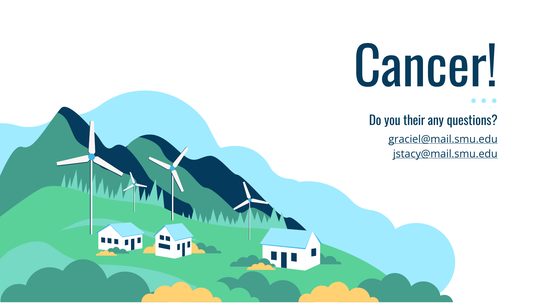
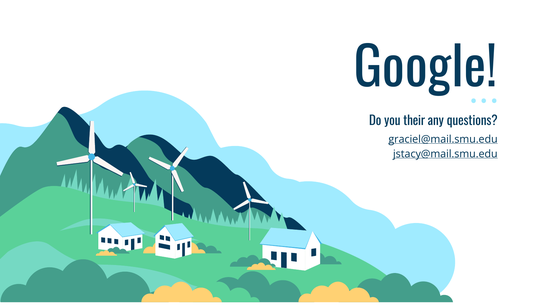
Cancer: Cancer -> Google
